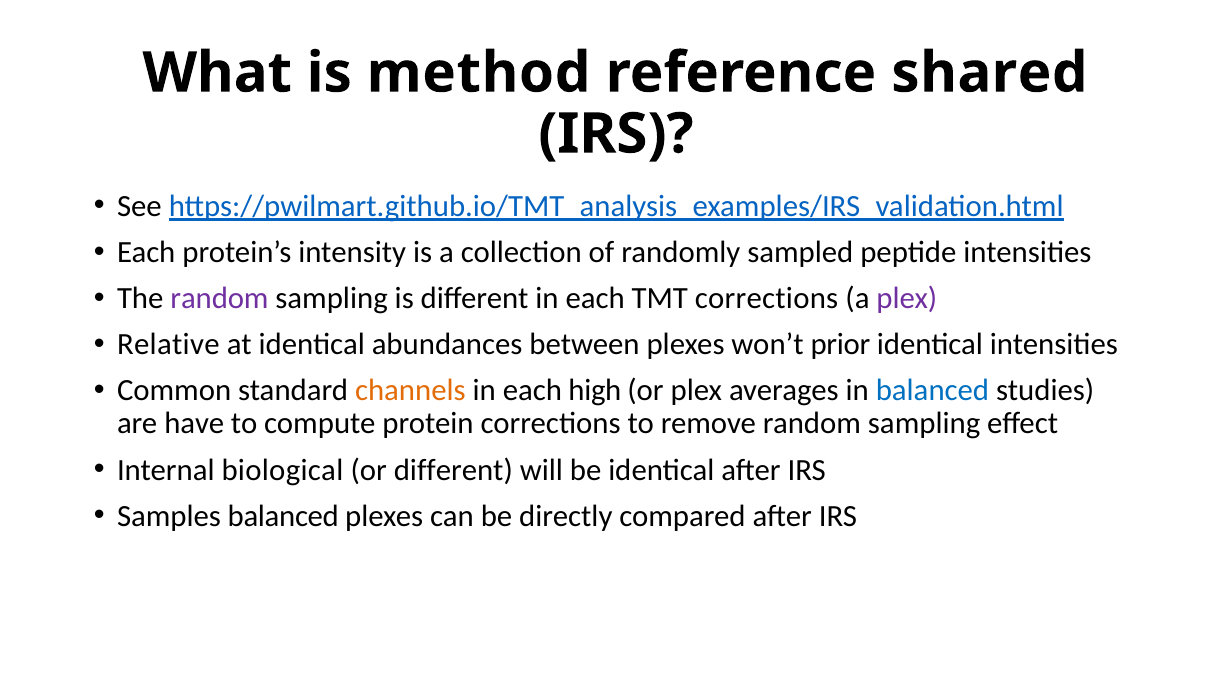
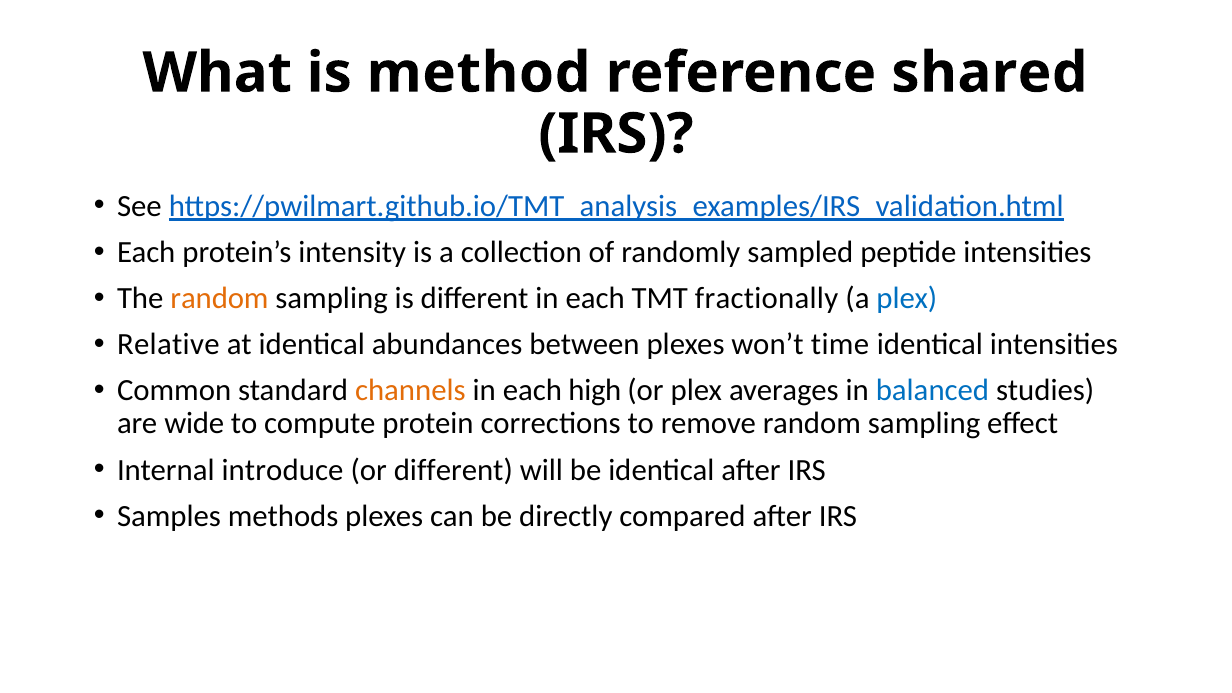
random at (220, 298) colour: purple -> orange
TMT corrections: corrections -> fractionally
plex at (907, 298) colour: purple -> blue
prior: prior -> time
have: have -> wide
biological: biological -> introduce
Samples balanced: balanced -> methods
